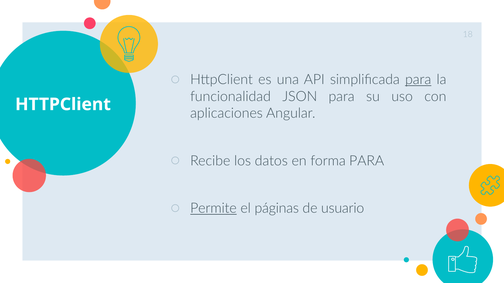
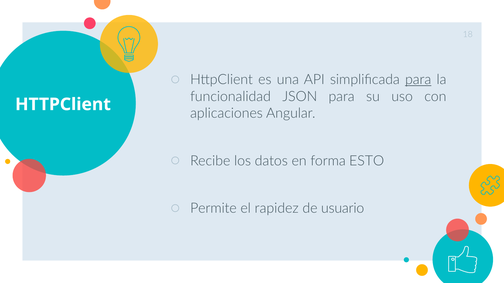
forma PARA: PARA -> ESTO
Permite underline: present -> none
páginas: páginas -> rapidez
